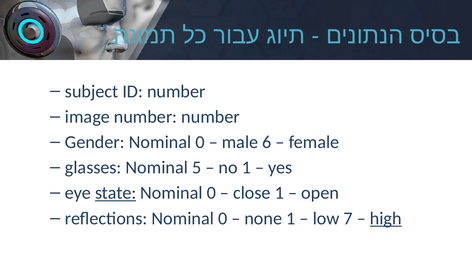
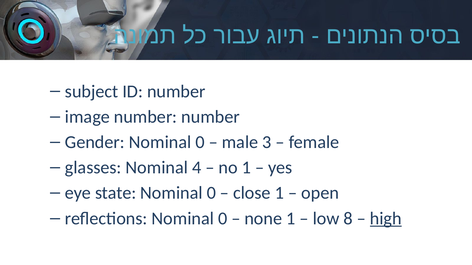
6: 6 -> 3
5: 5 -> 4
state underline: present -> none
7: 7 -> 8
